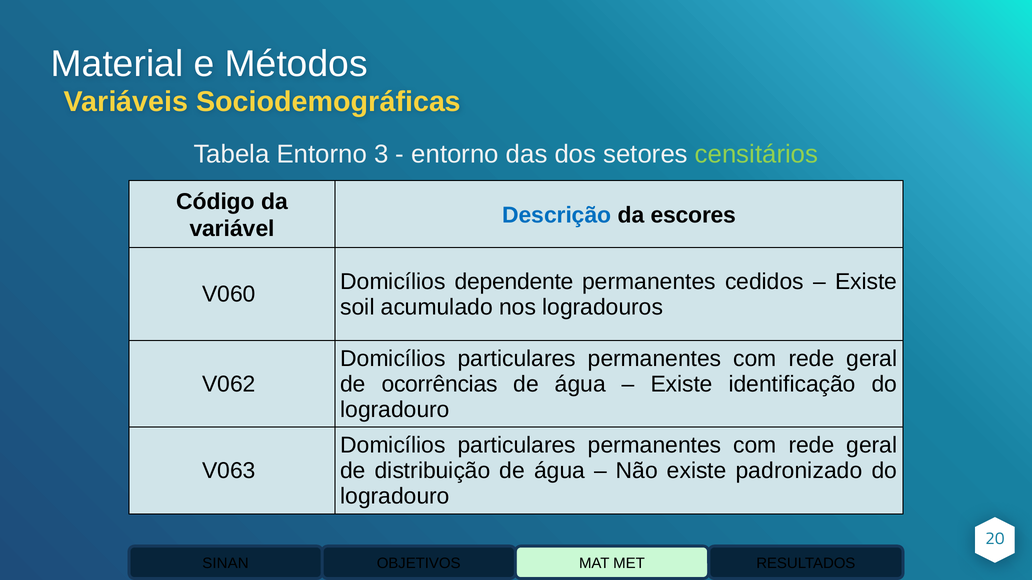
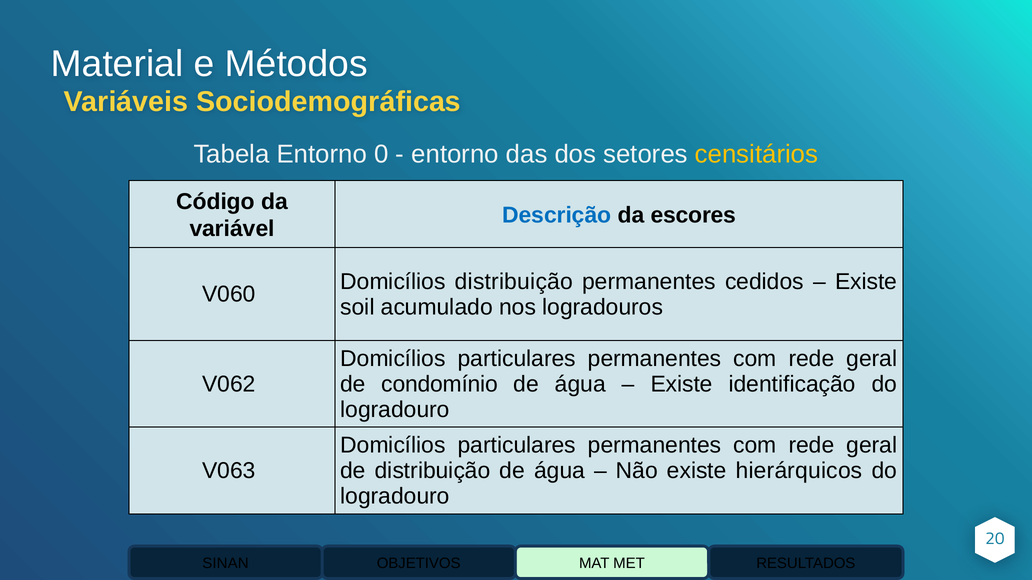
3: 3 -> 0
censitários colour: light green -> yellow
Domicílios dependente: dependente -> distribuição
ocorrências: ocorrências -> condomínio
padronizado: padronizado -> hierárquicos
